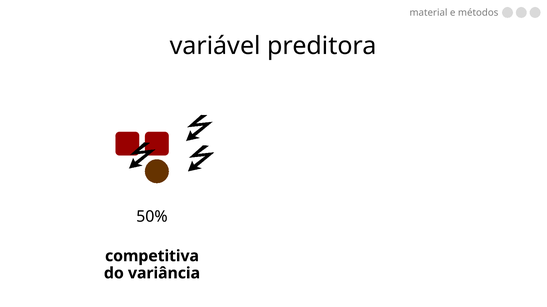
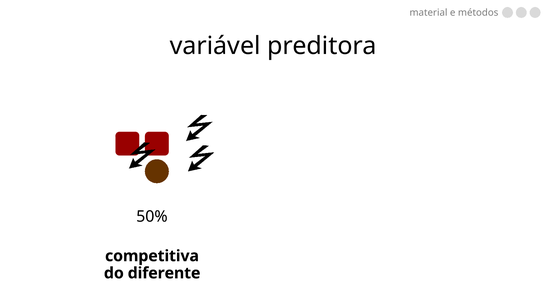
variância: variância -> diferente
